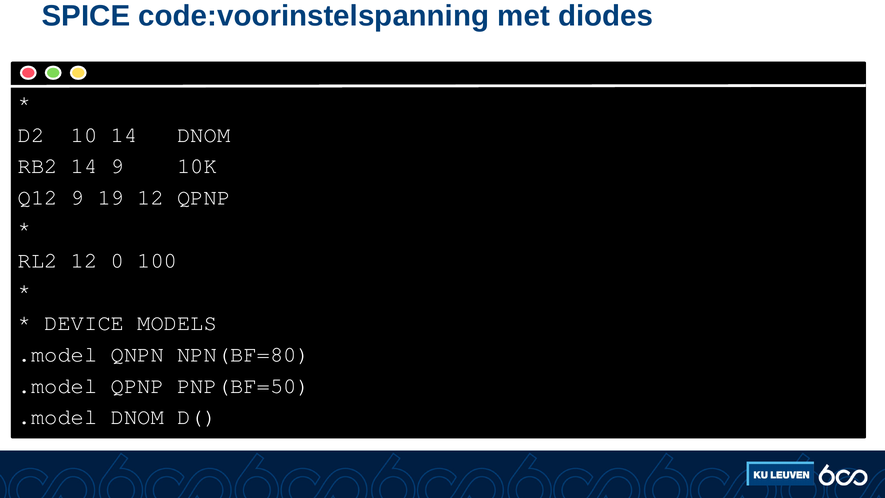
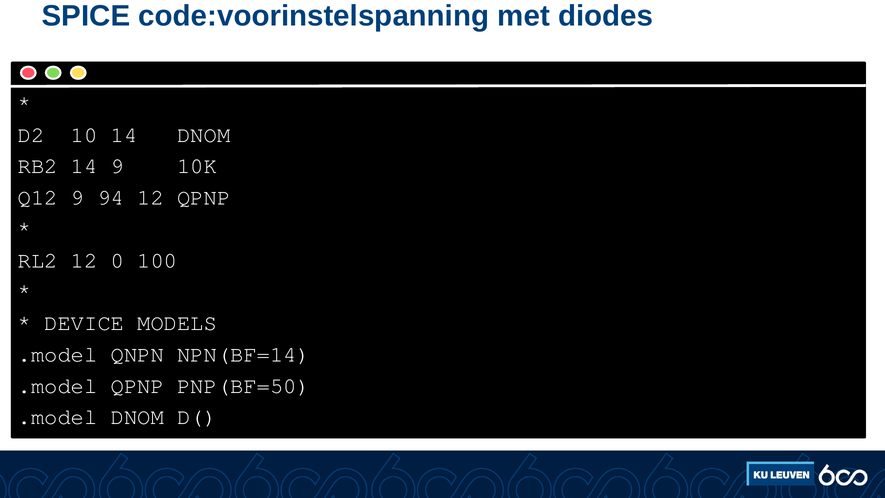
19: 19 -> 94
NPN(BF=80: NPN(BF=80 -> NPN(BF=14
